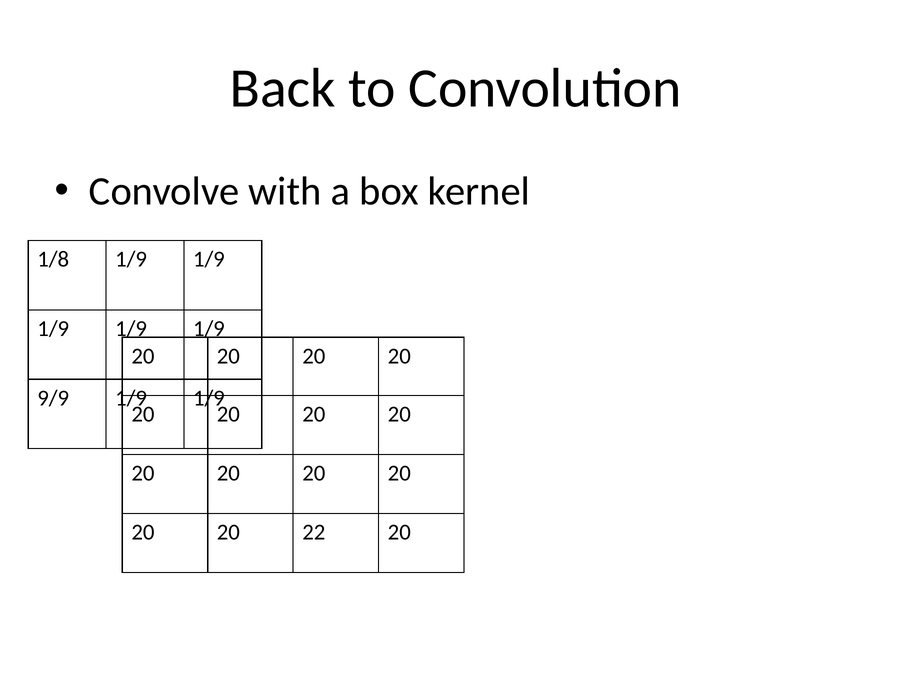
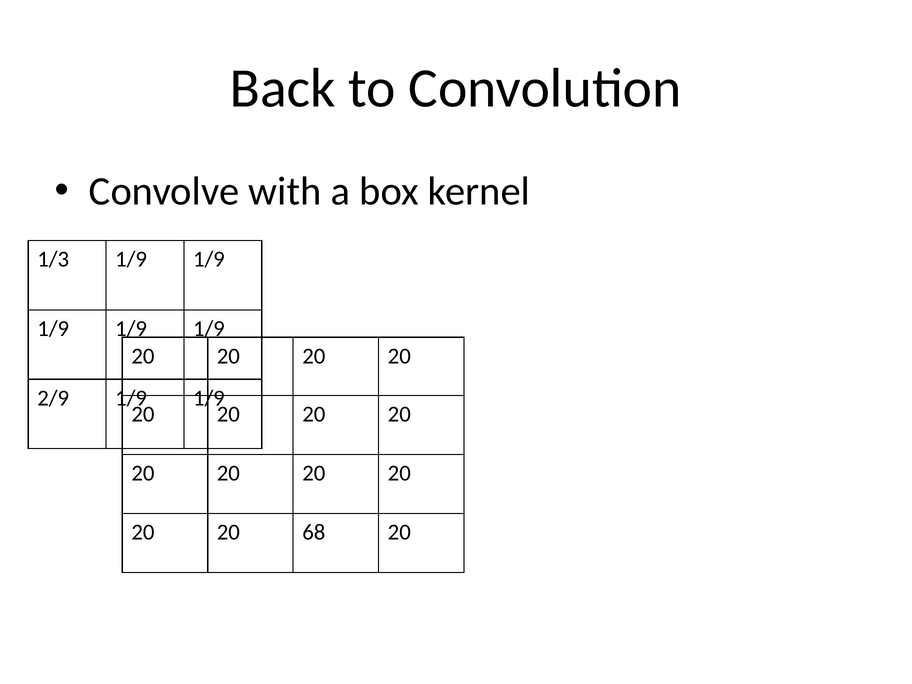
1/8: 1/8 -> 1/3
9/9: 9/9 -> 2/9
22: 22 -> 68
